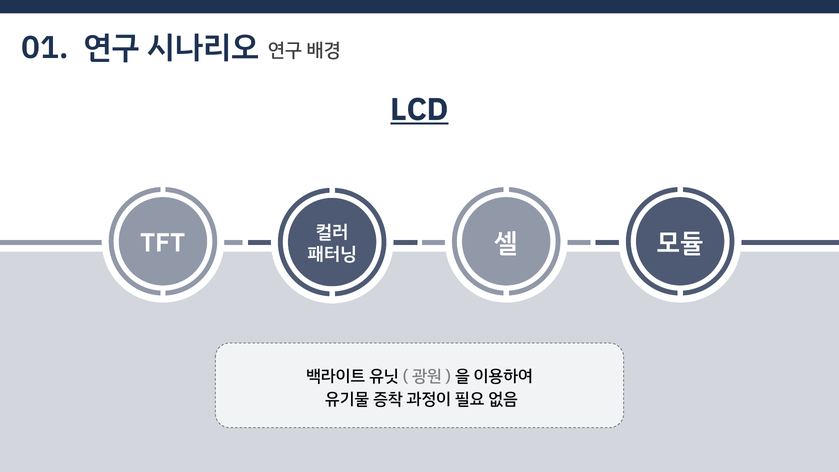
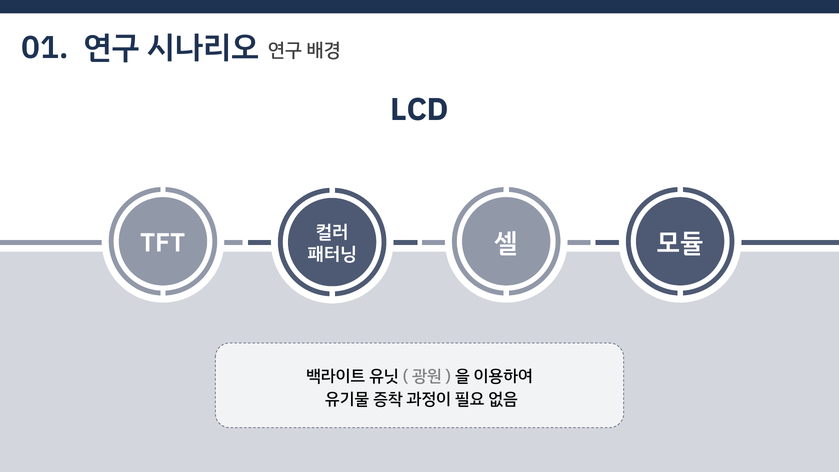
LCD underline: present -> none
